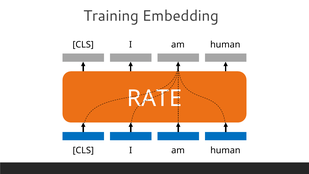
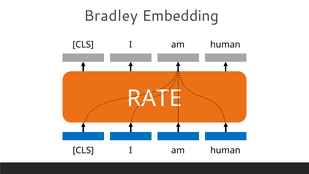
Training: Training -> Bradley
